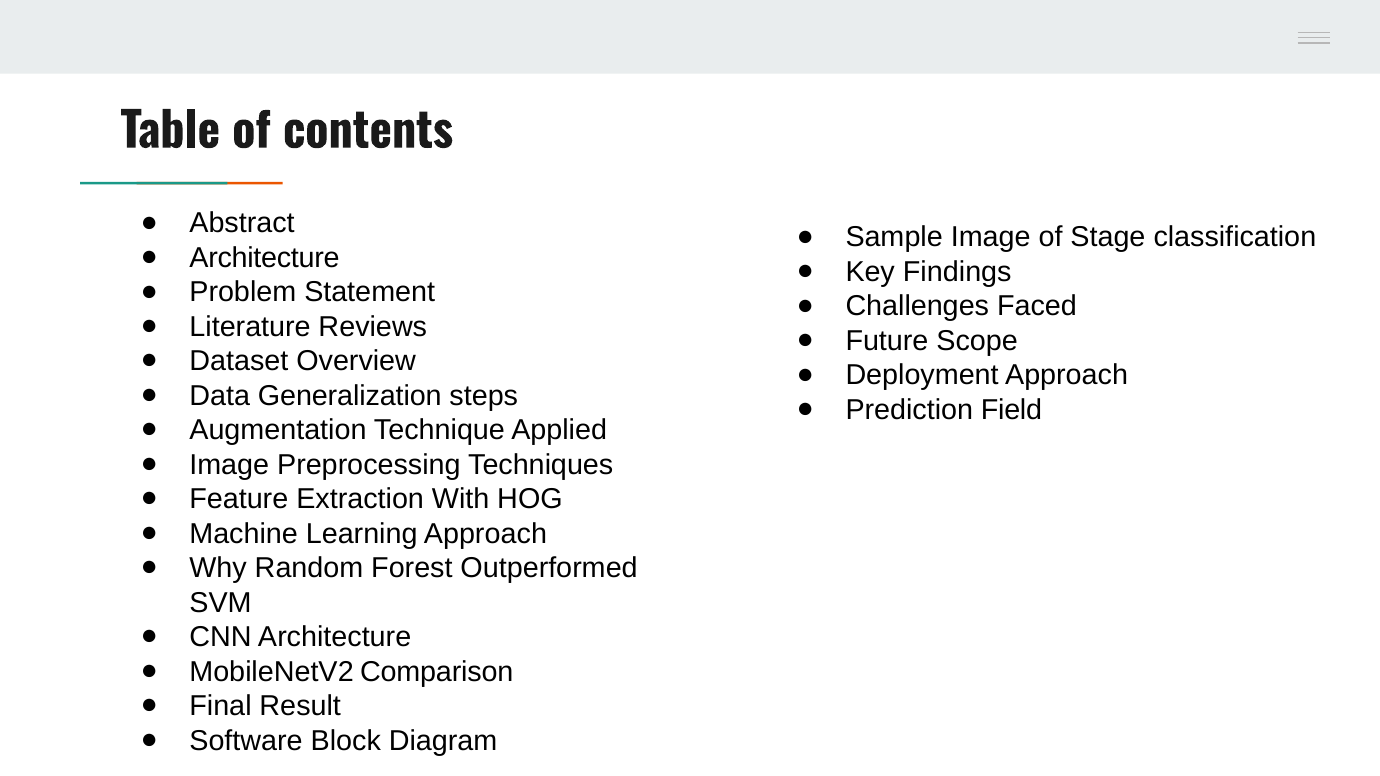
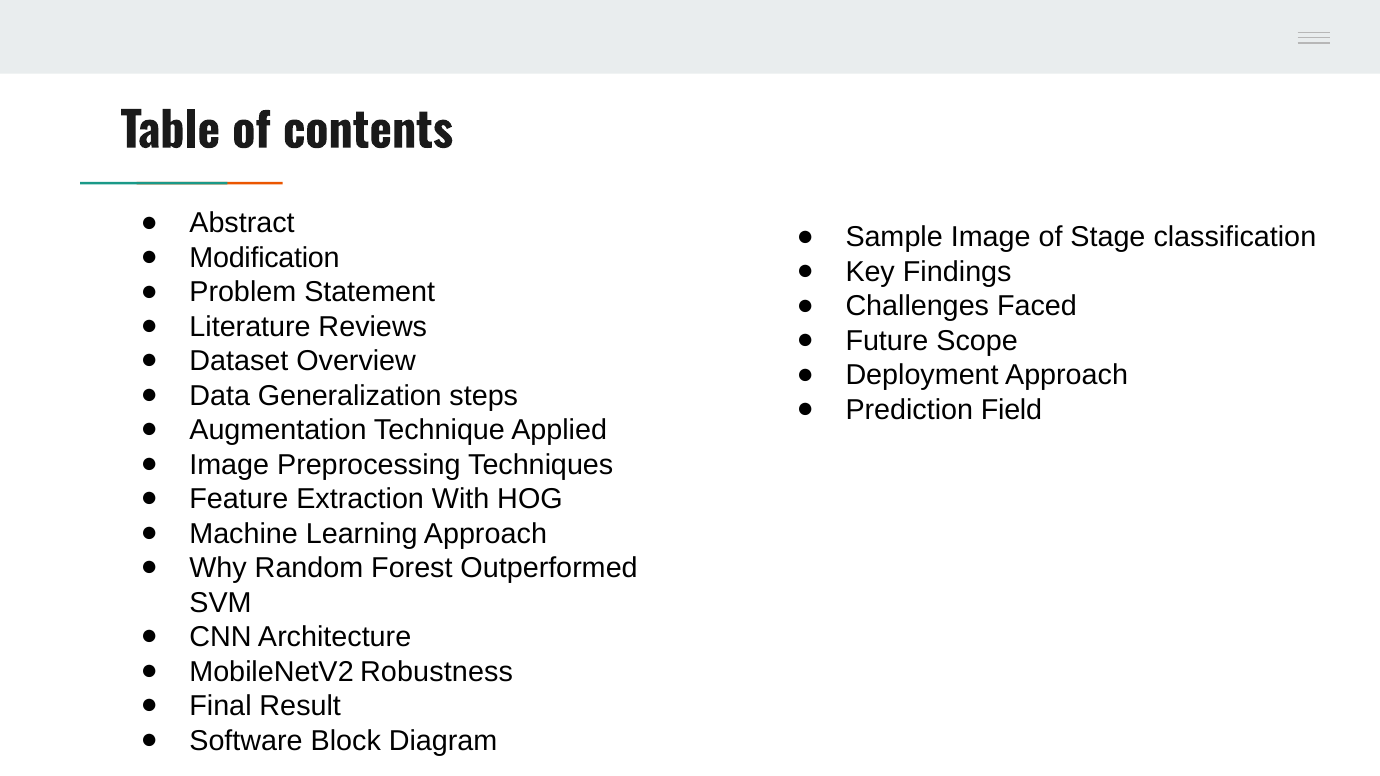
Architecture at (265, 258): Architecture -> Modification
Comparison: Comparison -> Robustness
